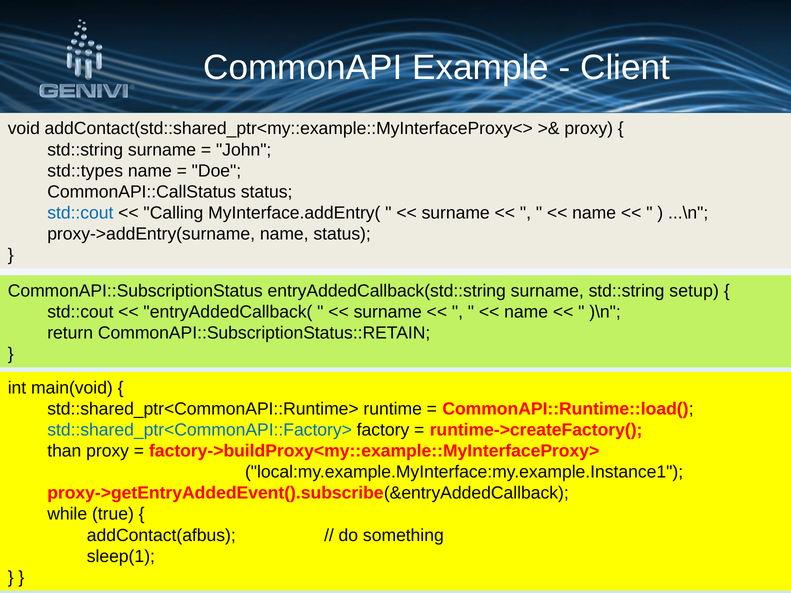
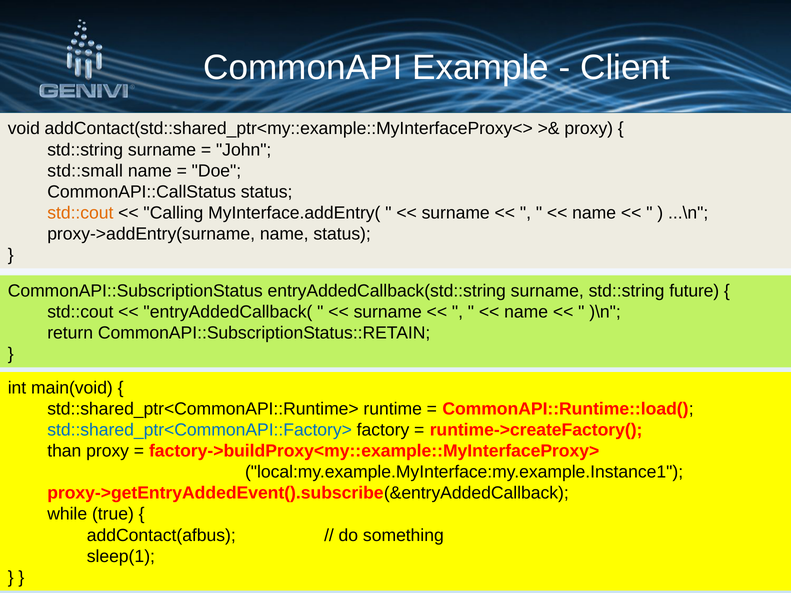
std::types: std::types -> std::small
std::cout at (80, 213) colour: blue -> orange
setup: setup -> future
